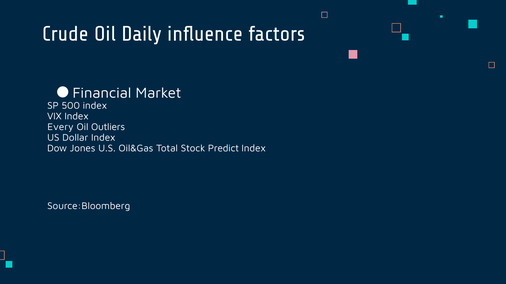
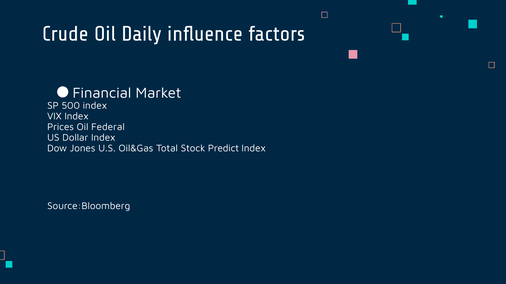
Every: Every -> Prices
Outliers: Outliers -> Federal
